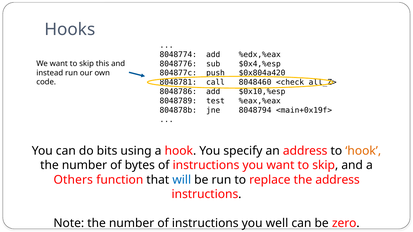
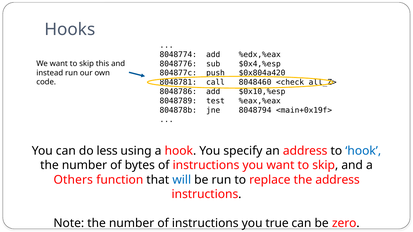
bits: bits -> less
hook at (363, 151) colour: orange -> blue
well: well -> true
